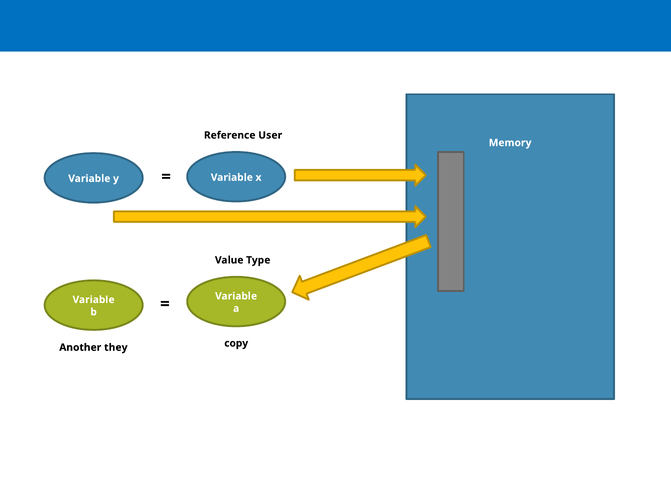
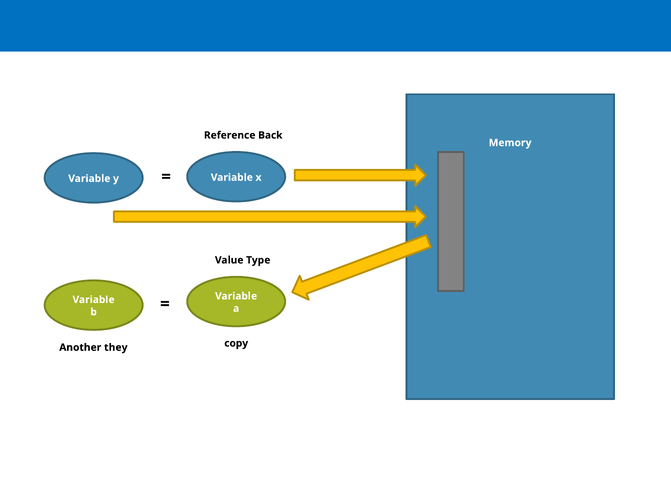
User: User -> Back
